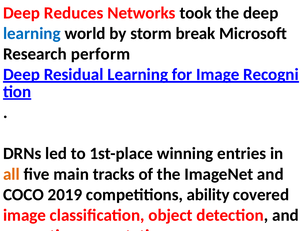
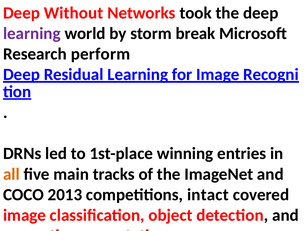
Reduces: Reduces -> Without
learning at (32, 33) colour: blue -> purple
2019: 2019 -> 2013
ability: ability -> intact
